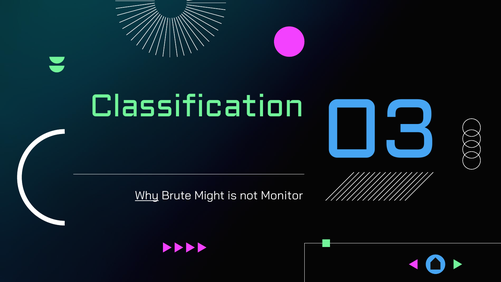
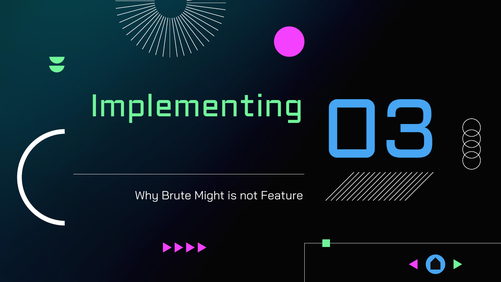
Classification: Classification -> Implementing
Why underline: present -> none
Monitor: Monitor -> Feature
